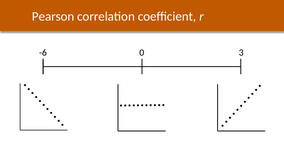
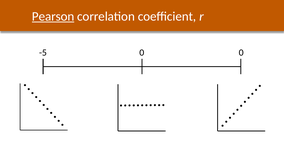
Pearson underline: none -> present
-6: -6 -> -5
0 3: 3 -> 0
